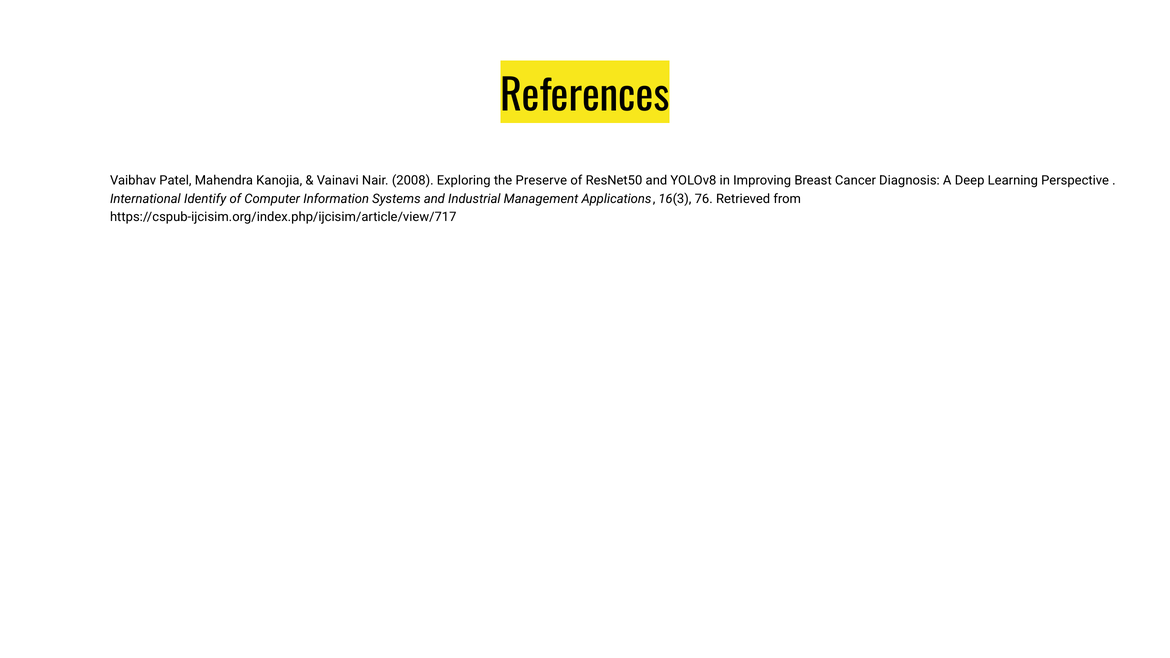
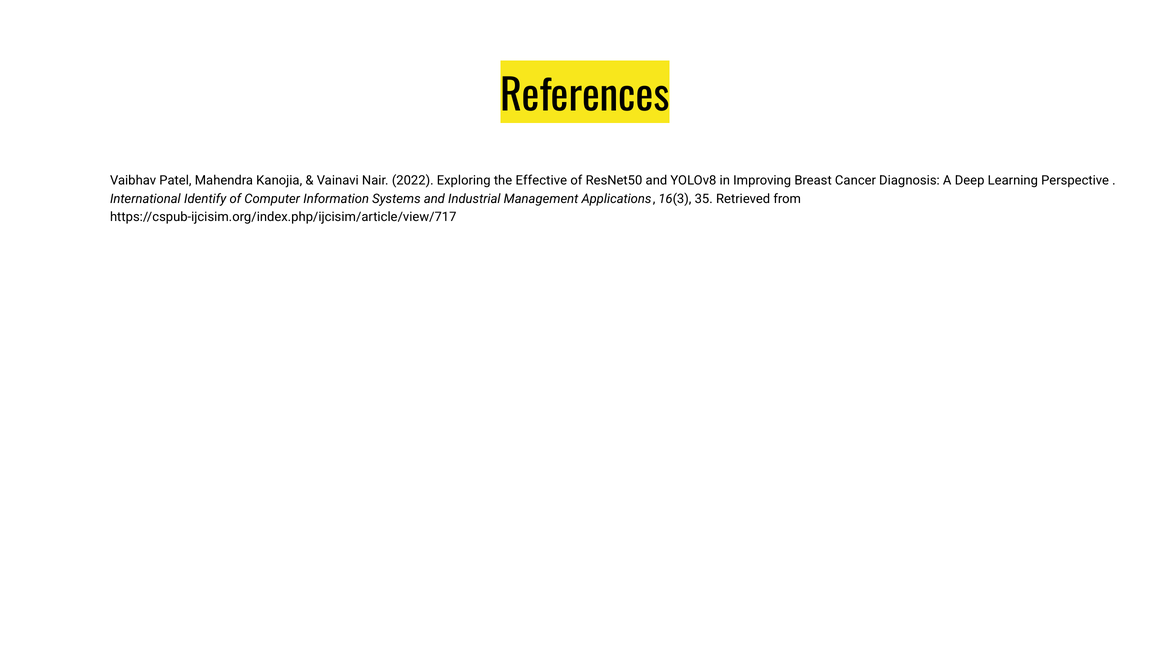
2008: 2008 -> 2022
Preserve: Preserve -> Effective
76: 76 -> 35
